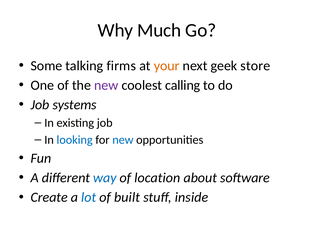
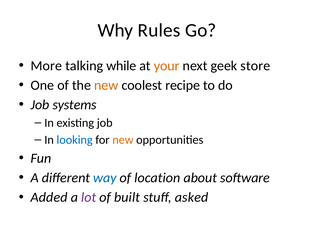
Much: Much -> Rules
Some: Some -> More
firms: firms -> while
new at (106, 85) colour: purple -> orange
calling: calling -> recipe
new at (123, 140) colour: blue -> orange
Create: Create -> Added
lot colour: blue -> purple
inside: inside -> asked
